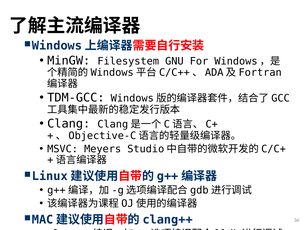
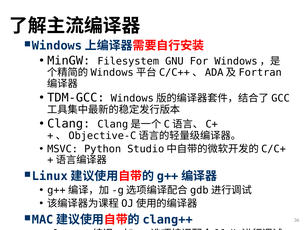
Meyers: Meyers -> Python
